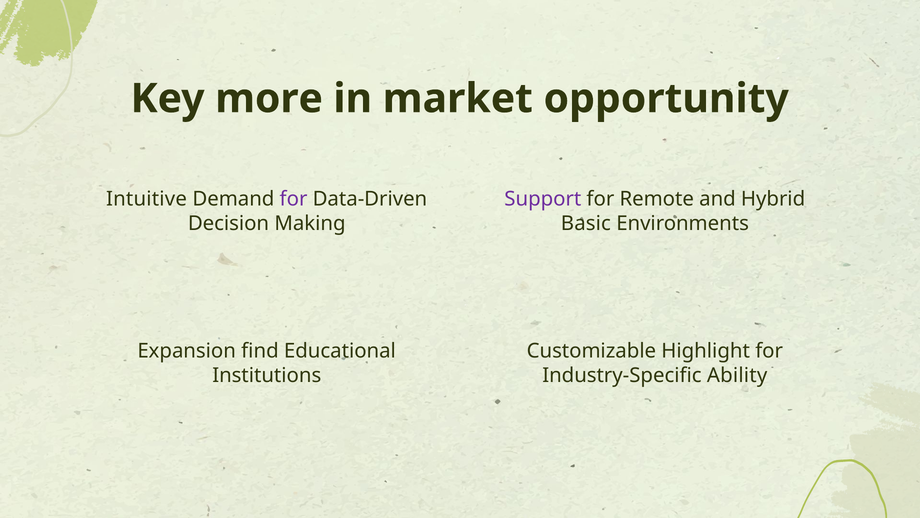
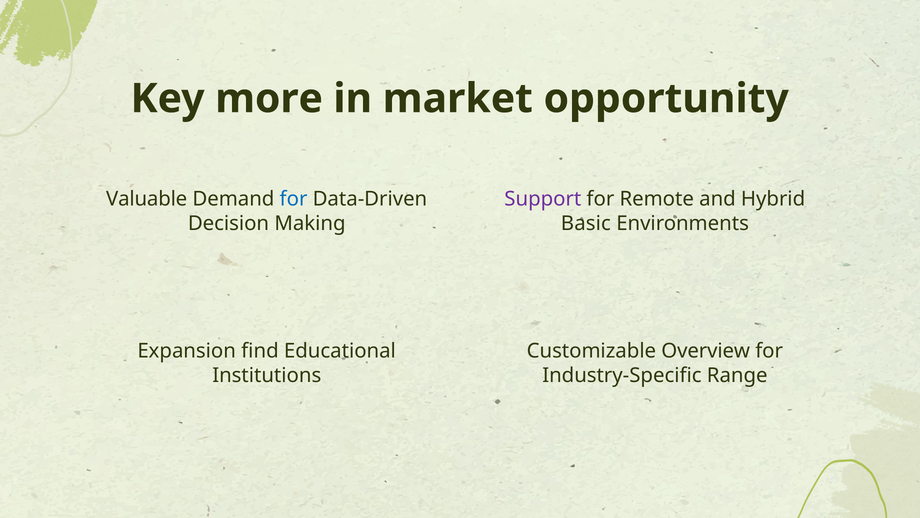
Intuitive: Intuitive -> Valuable
for at (294, 199) colour: purple -> blue
Highlight: Highlight -> Overview
Ability: Ability -> Range
